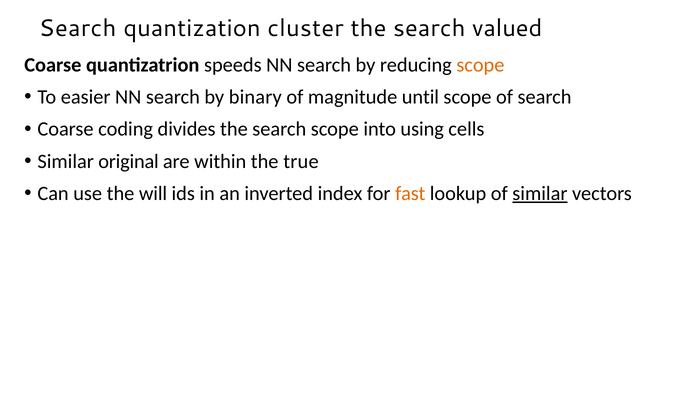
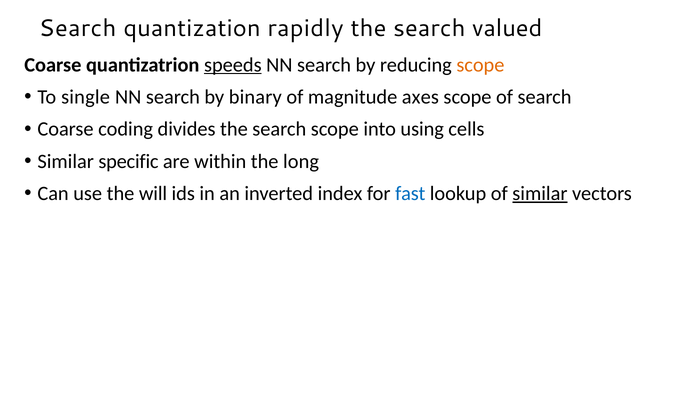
cluster: cluster -> rapidly
speeds underline: none -> present
easier: easier -> single
until: until -> axes
original: original -> specific
true: true -> long
fast colour: orange -> blue
